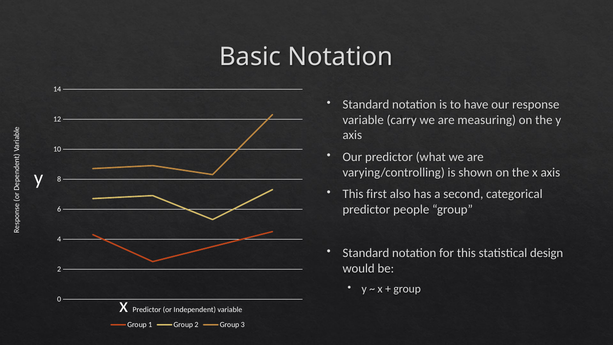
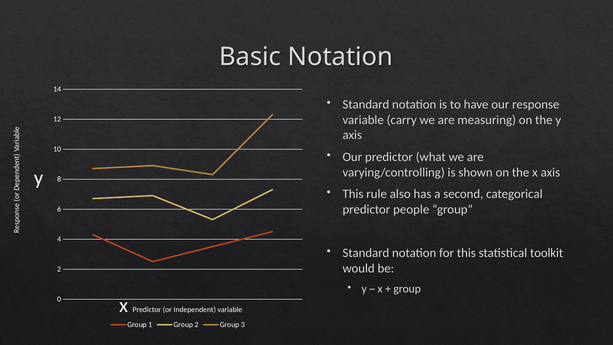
first: first -> rule
design: design -> toolkit
